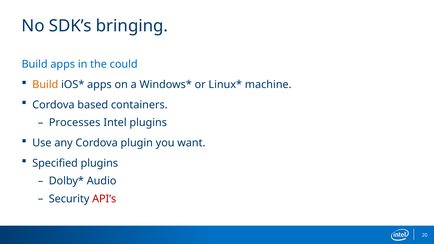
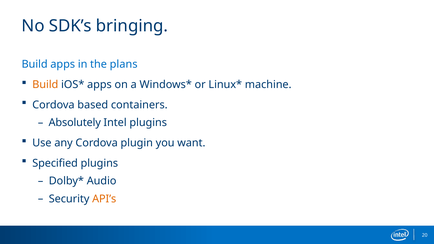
could: could -> plans
Processes: Processes -> Absolutely
API’s colour: red -> orange
